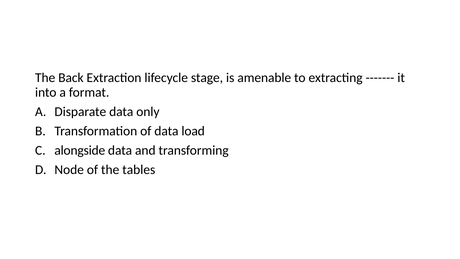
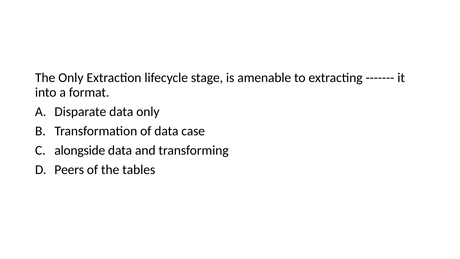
The Back: Back -> Only
load: load -> case
Node: Node -> Peers
